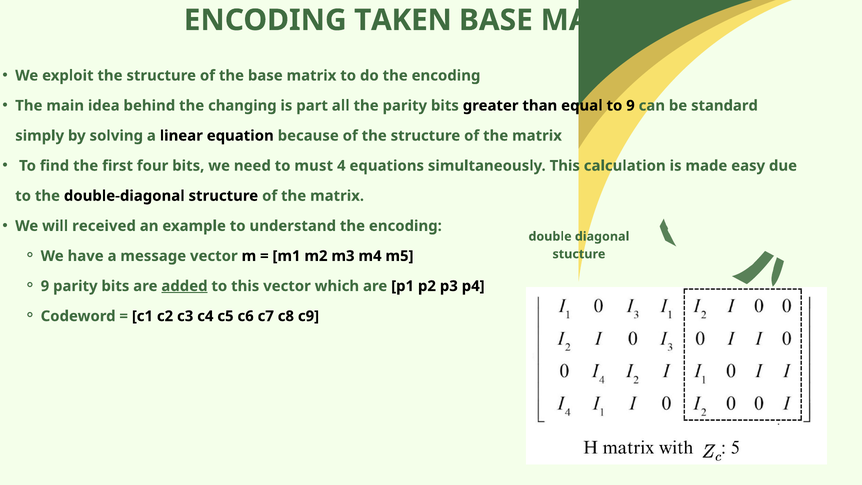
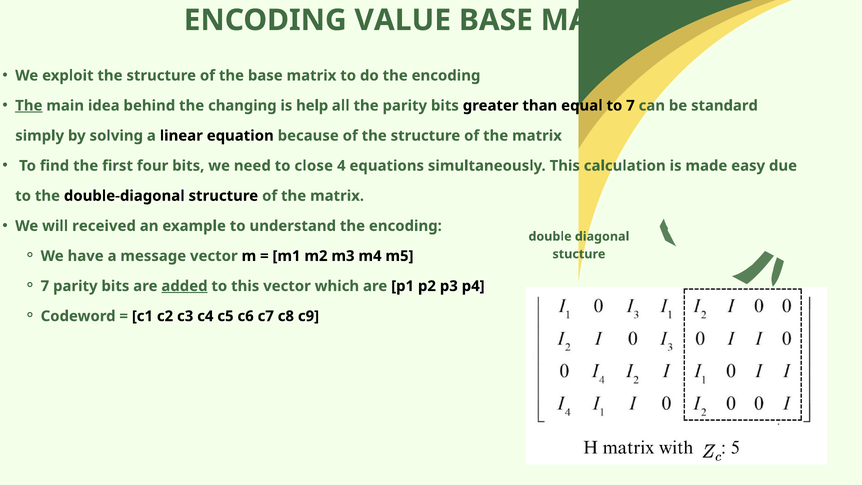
TAKEN: TAKEN -> VALUE
The at (29, 106) underline: none -> present
part: part -> help
to 9: 9 -> 7
must: must -> close
9 at (45, 286): 9 -> 7
